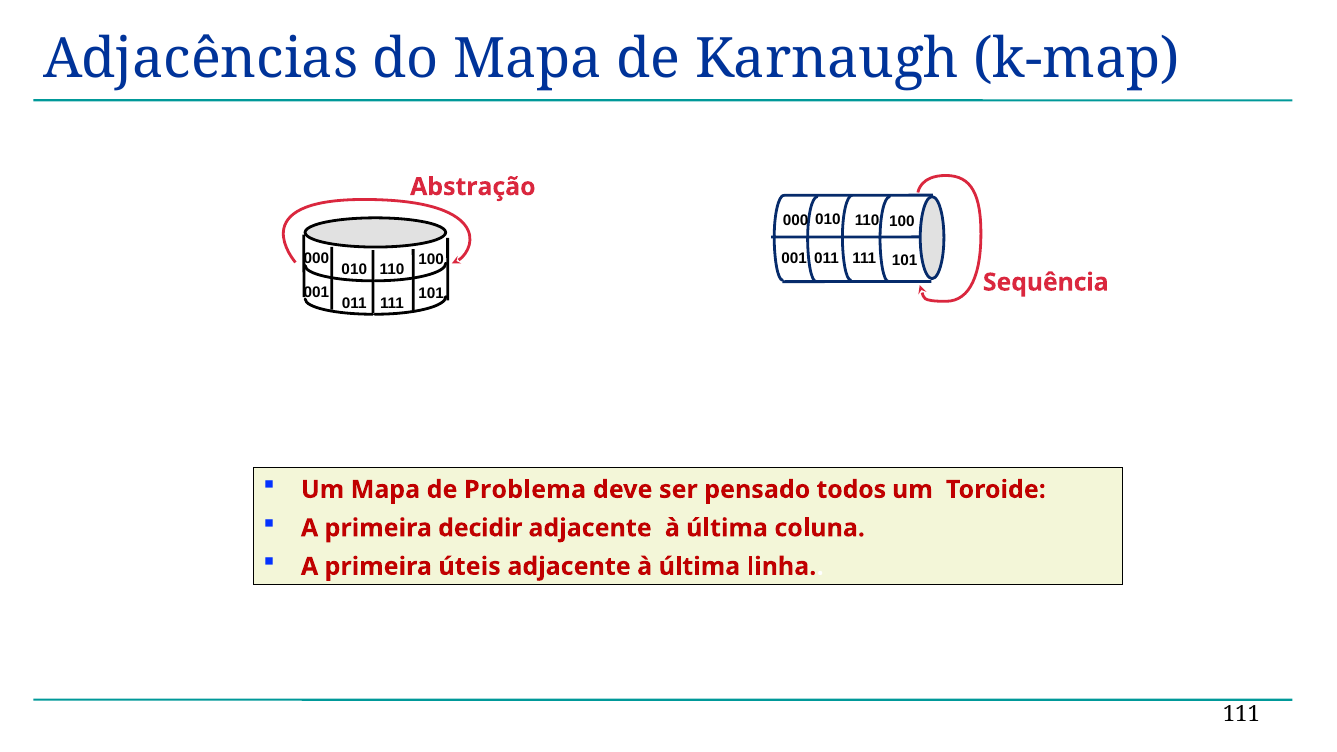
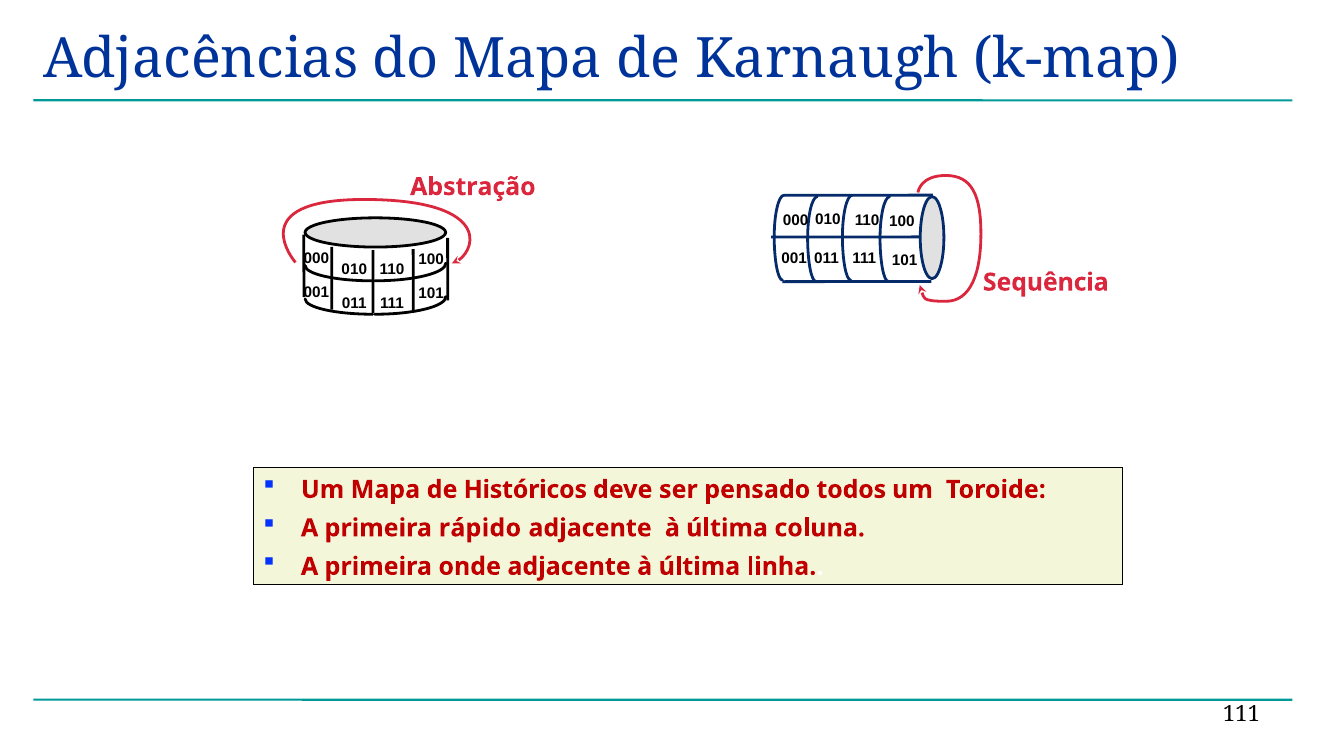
Problema: Problema -> Históricos
decidir: decidir -> rápido
úteis: úteis -> onde
